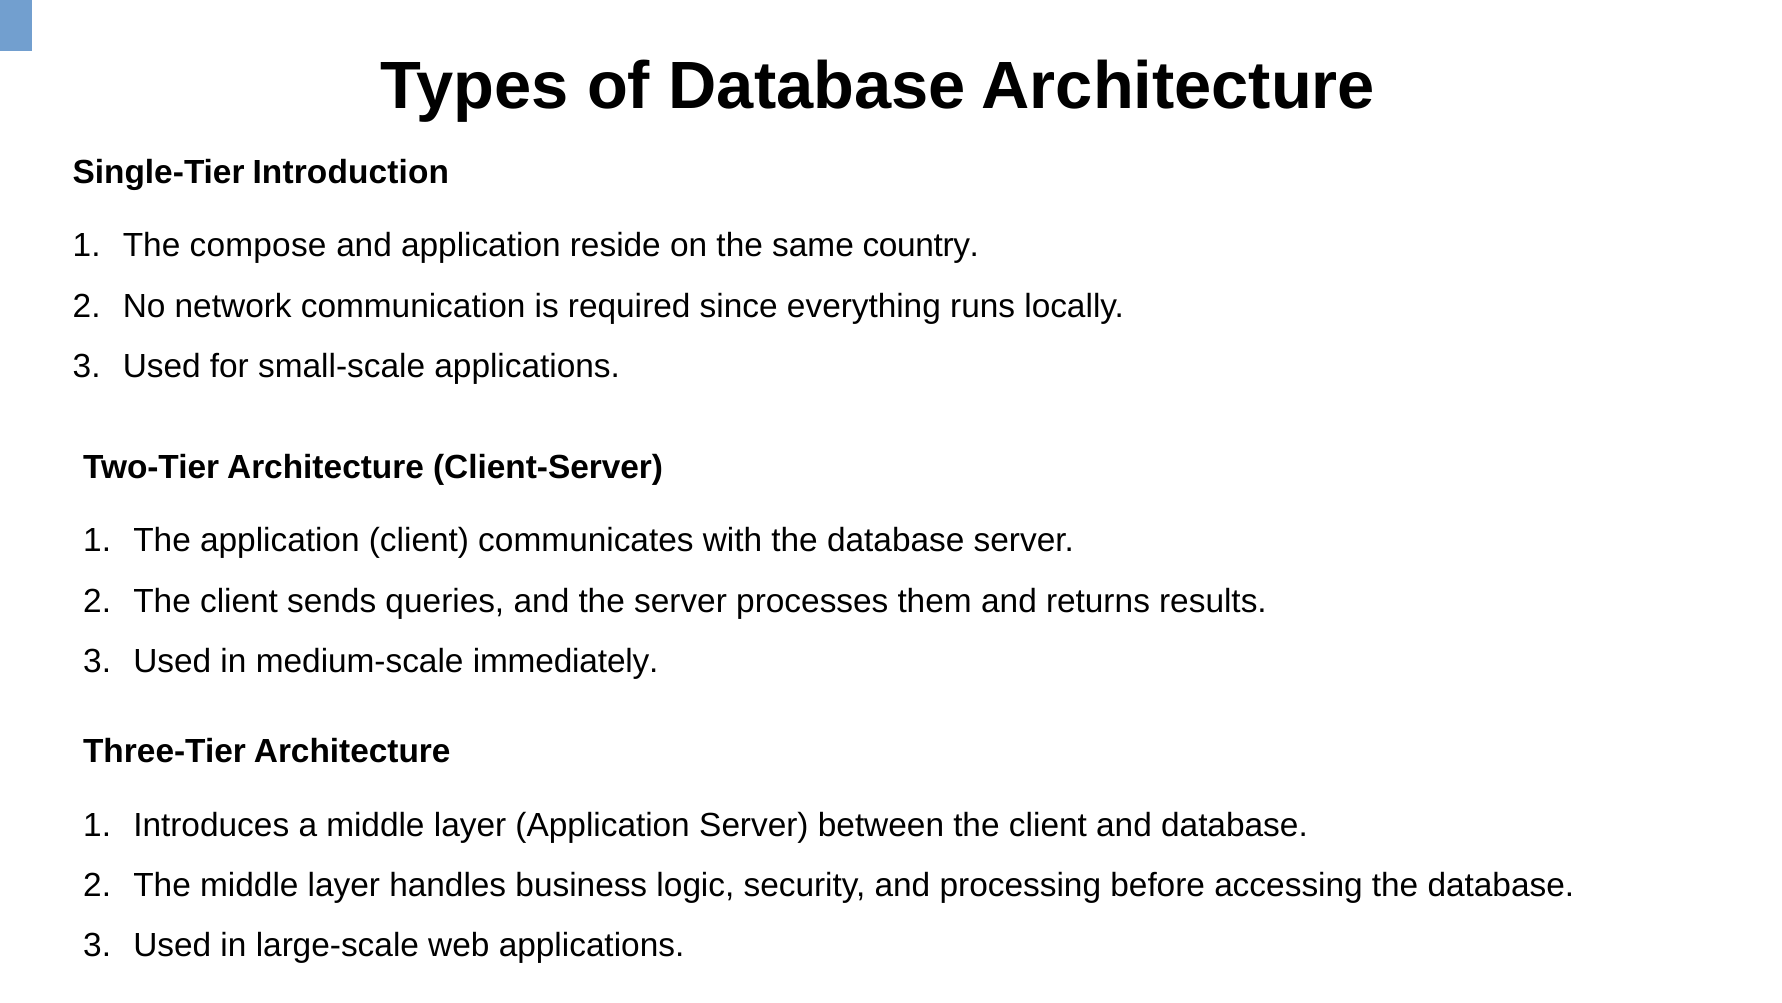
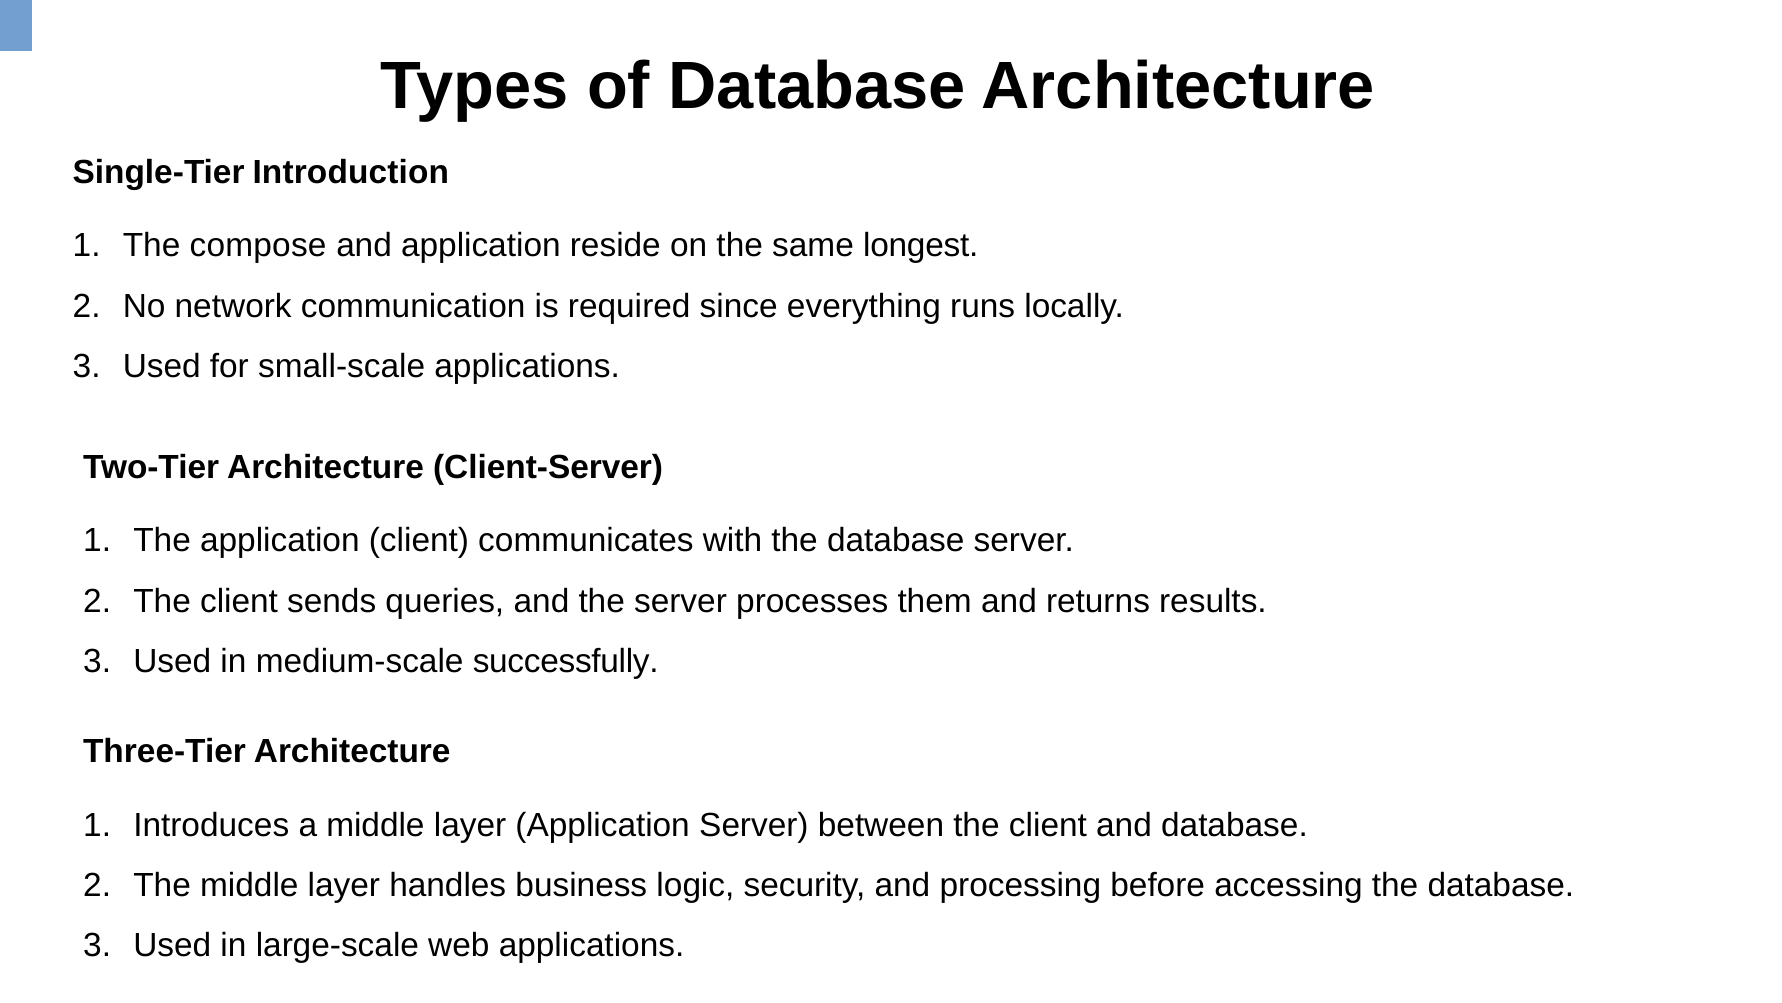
country: country -> longest
immediately: immediately -> successfully
